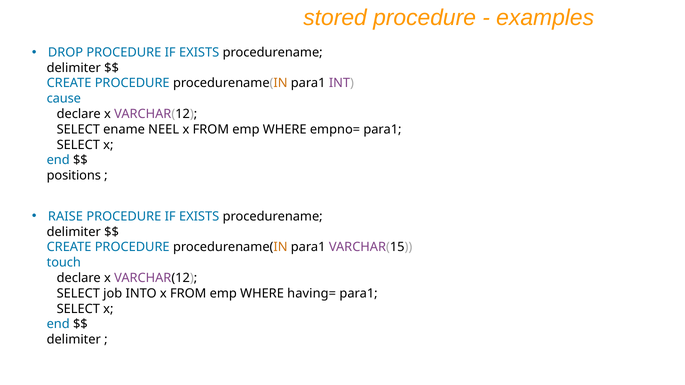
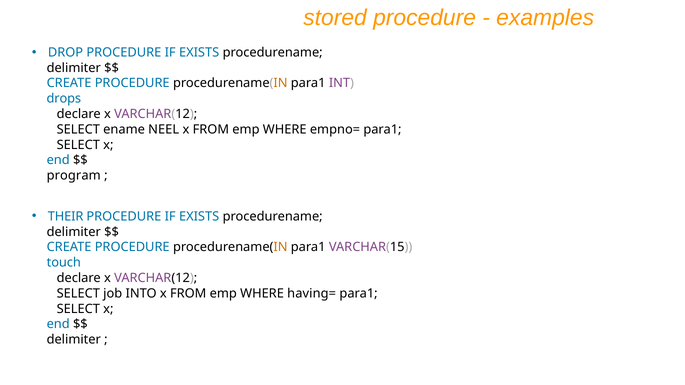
cause: cause -> drops
positions: positions -> program
RAISE: RAISE -> THEIR
